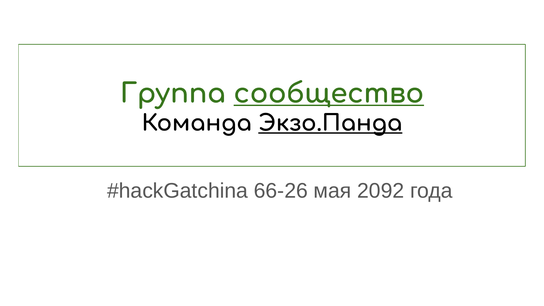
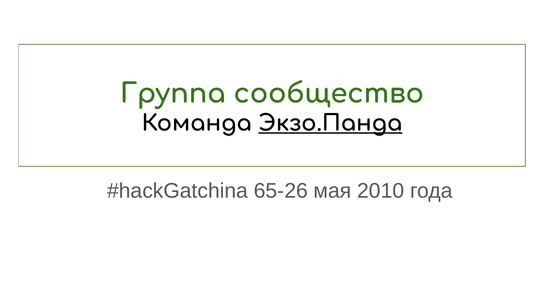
сообщество underline: present -> none
66-26: 66-26 -> 65-26
2092: 2092 -> 2010
